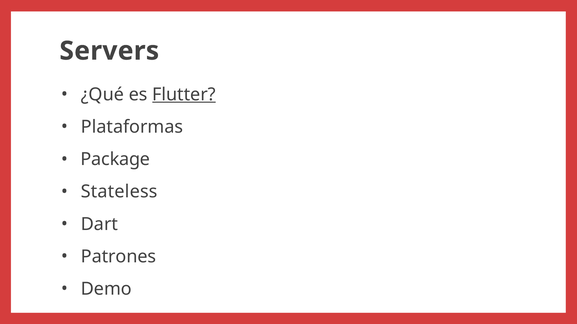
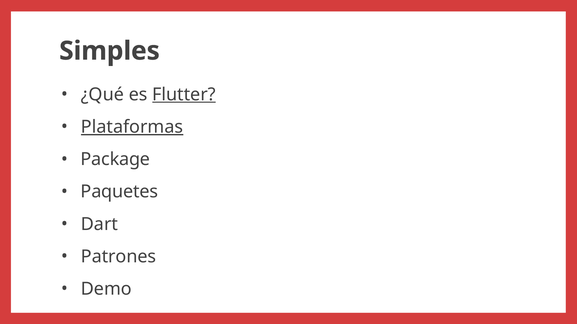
Servers: Servers -> Simples
Plataformas underline: none -> present
Stateless: Stateless -> Paquetes
